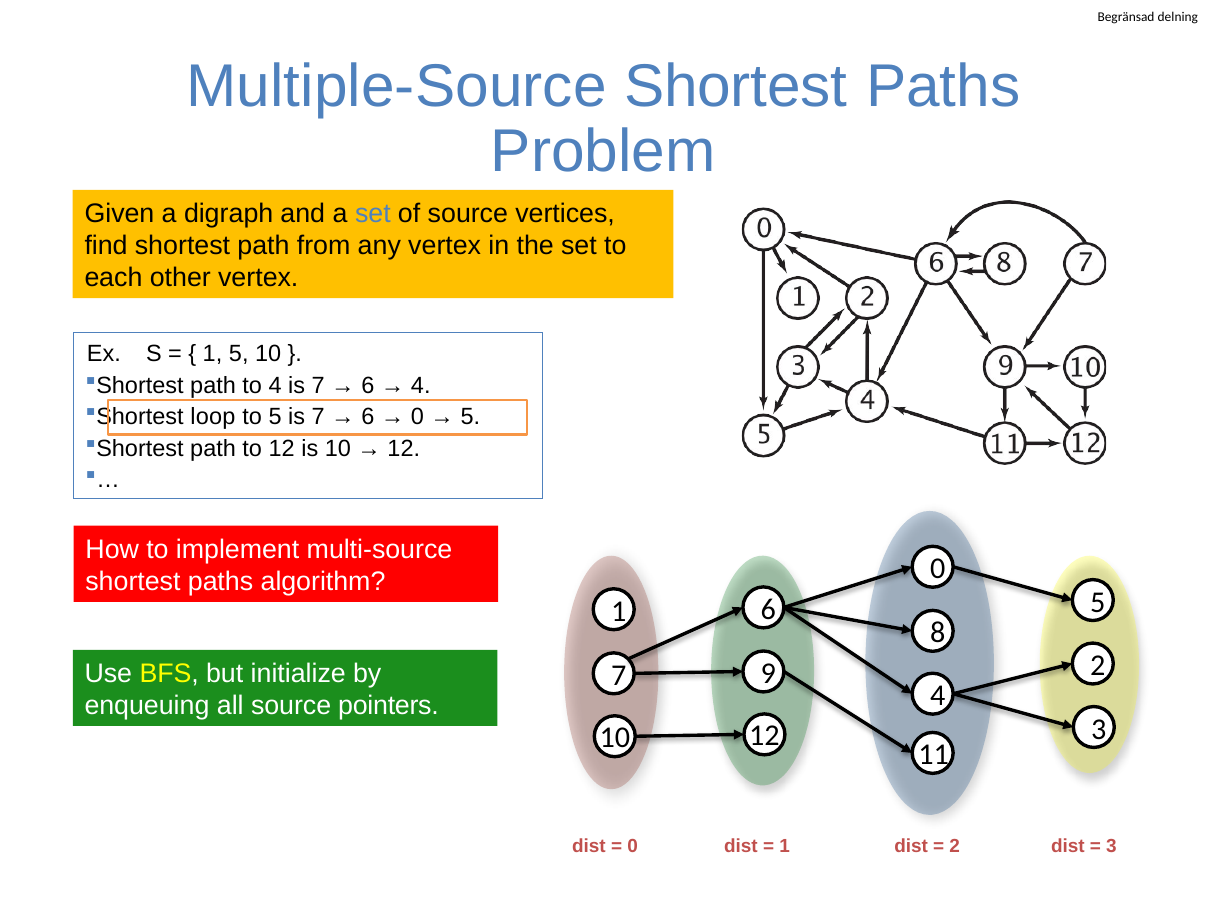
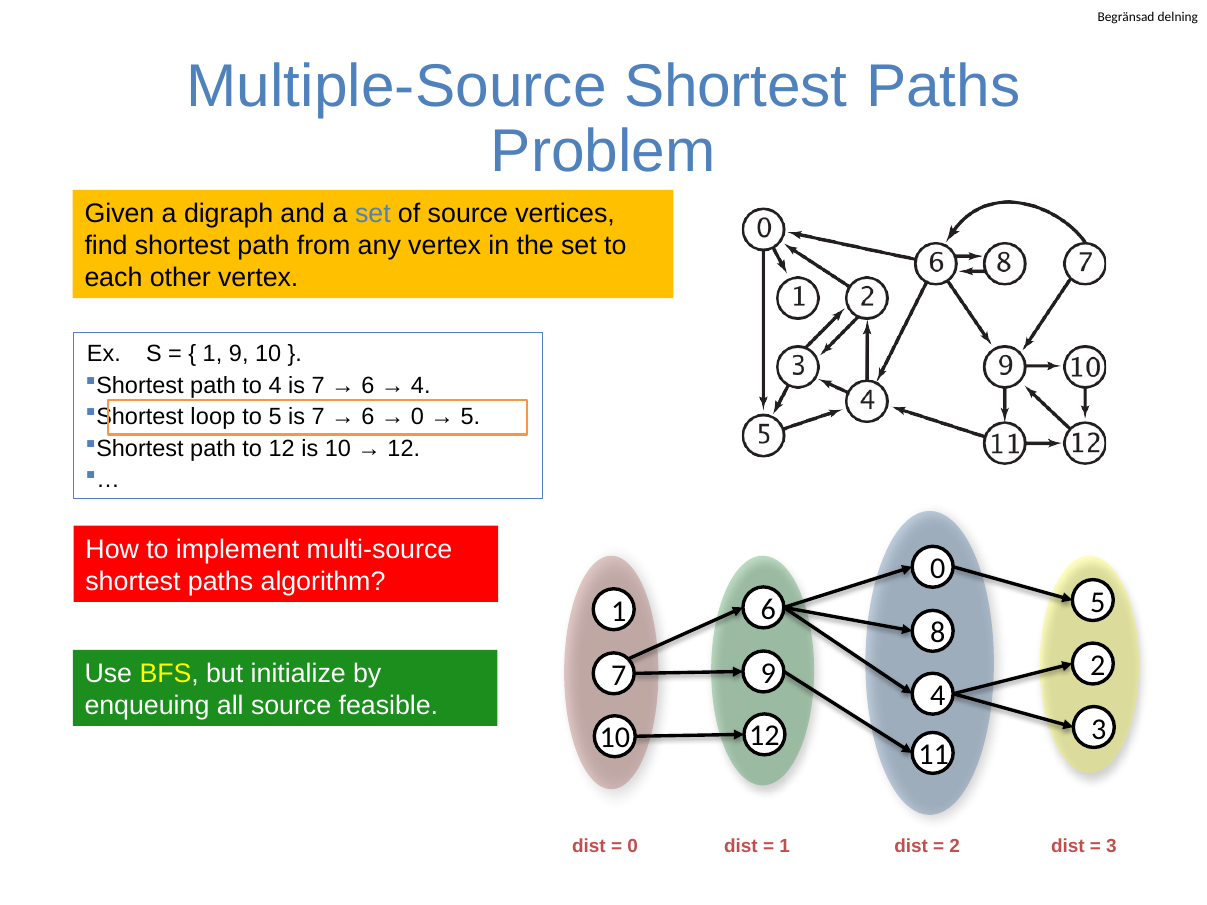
1 5: 5 -> 9
pointers: pointers -> feasible
